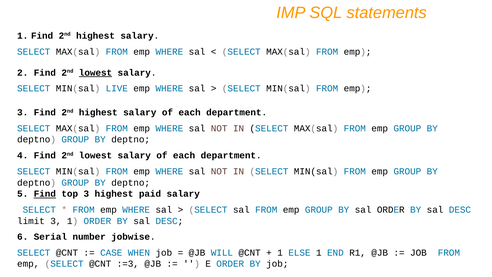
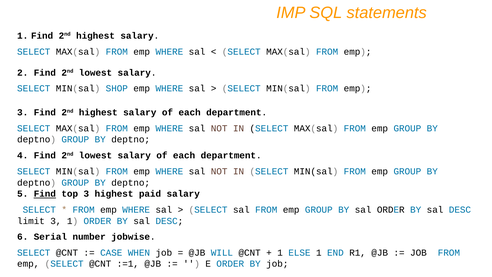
lowest at (96, 73) underline: present -> none
LIVE: LIVE -> SHOP
:=3: :=3 -> :=1
